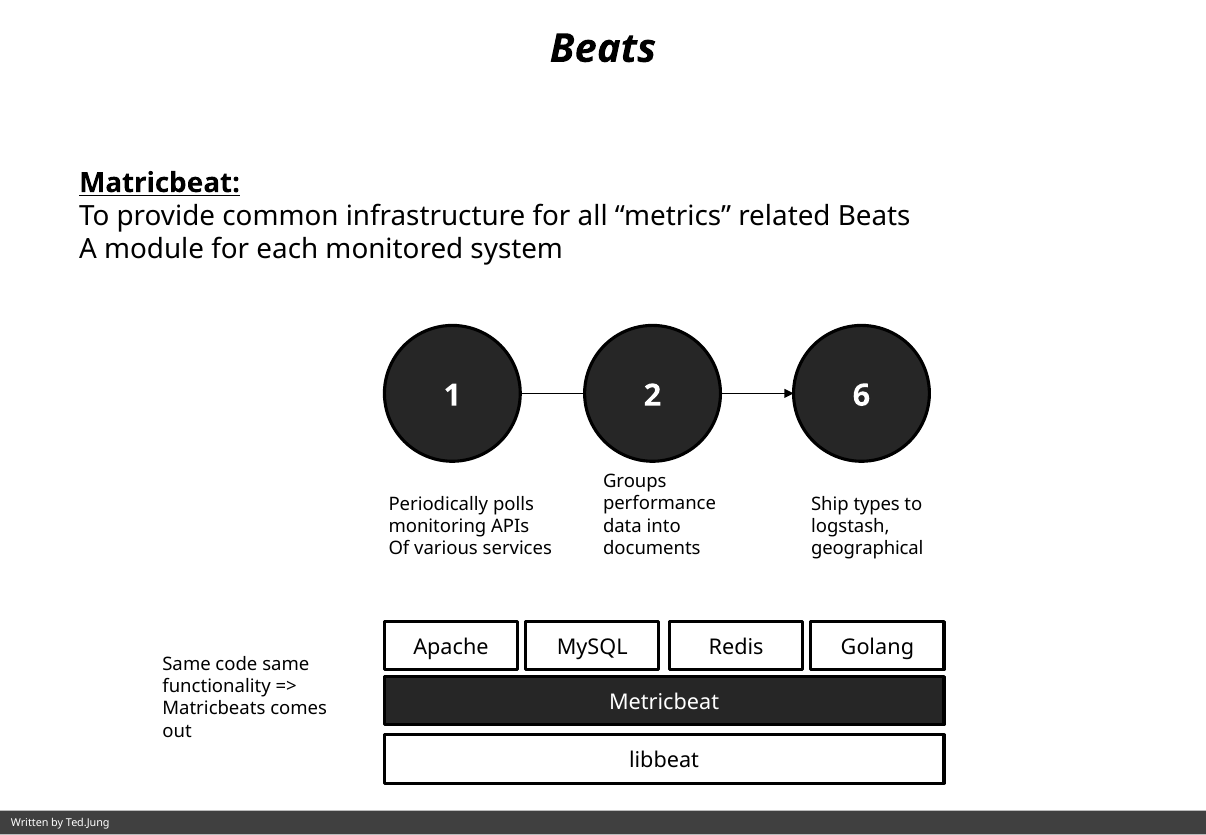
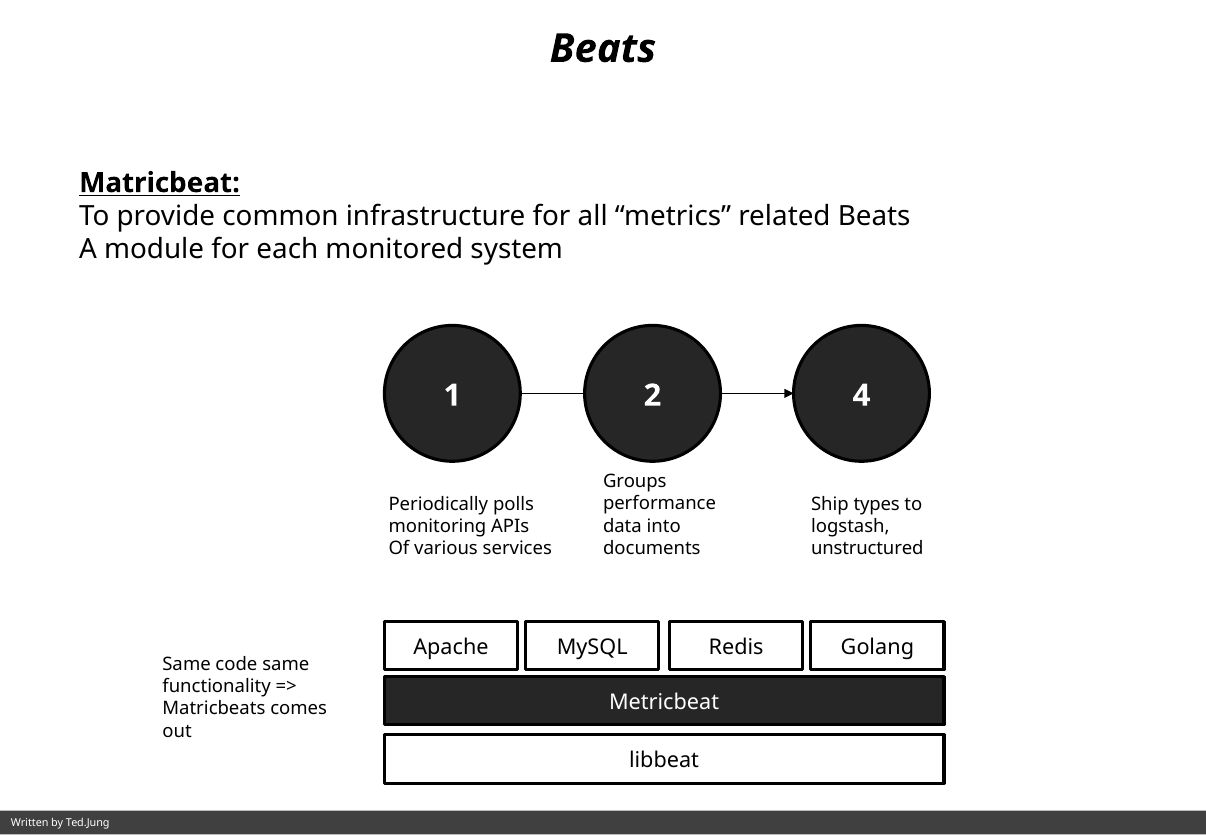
6: 6 -> 4
geographical: geographical -> unstructured
